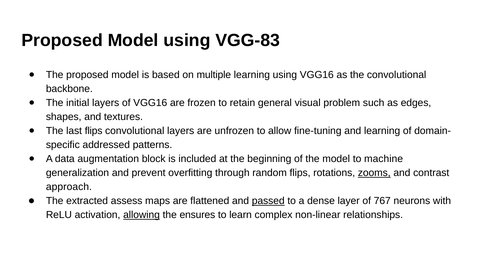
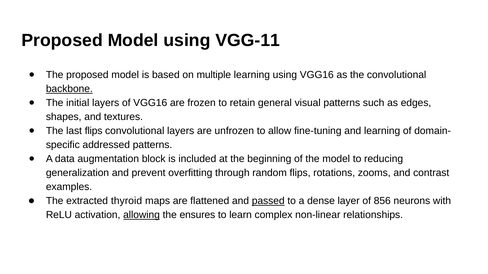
VGG-83: VGG-83 -> VGG-11
backbone underline: none -> present
visual problem: problem -> patterns
machine: machine -> reducing
zooms underline: present -> none
approach: approach -> examples
assess: assess -> thyroid
767: 767 -> 856
